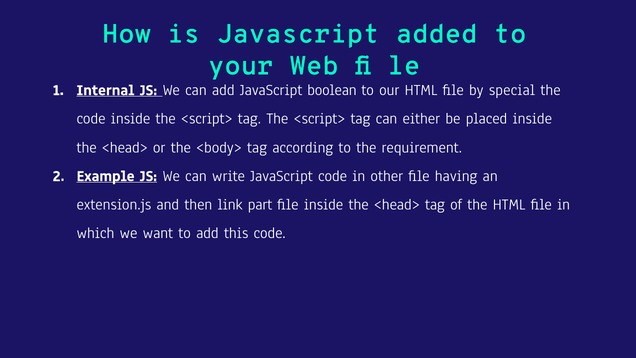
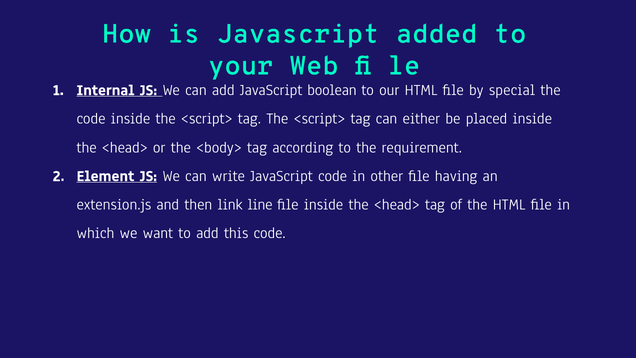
Example: Example -> Element
part: part -> line
